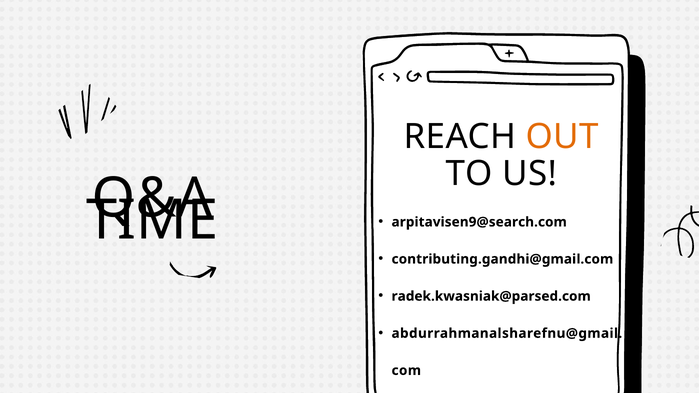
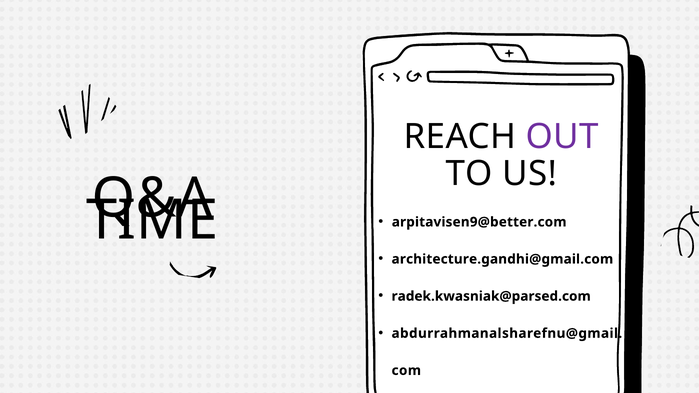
OUT colour: orange -> purple
arpitavisen9@search.com: arpitavisen9@search.com -> arpitavisen9@better.com
contributing.gandhi@gmail.com: contributing.gandhi@gmail.com -> architecture.gandhi@gmail.com
